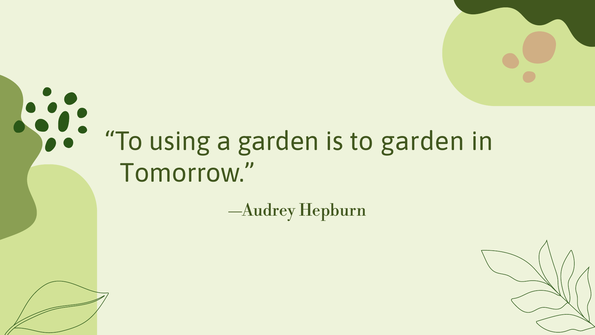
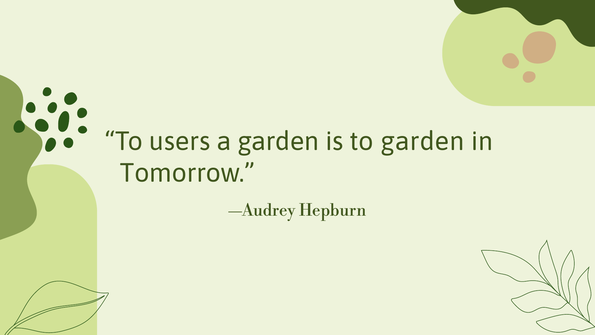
using: using -> users
